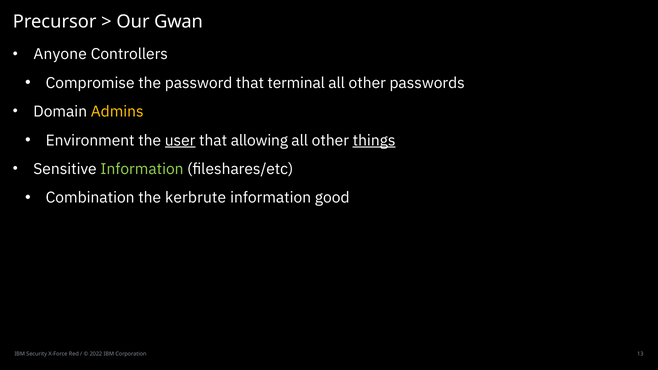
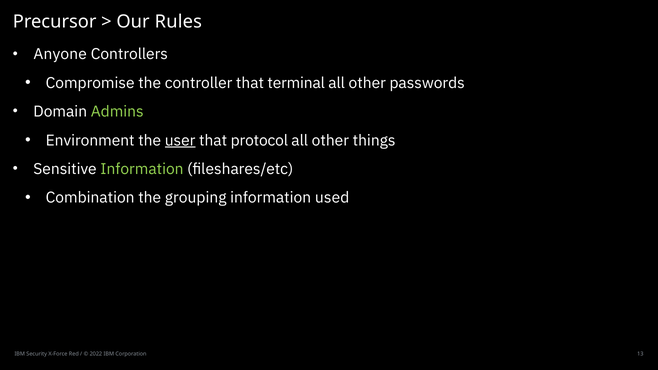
Gwan: Gwan -> Rules
password: password -> controller
Admins colour: yellow -> light green
allowing: allowing -> protocol
things underline: present -> none
kerbrute: kerbrute -> grouping
good: good -> used
